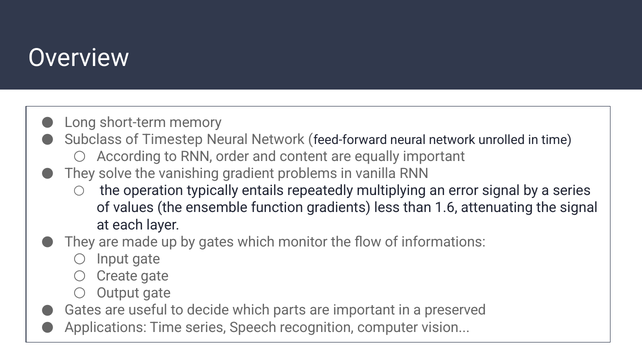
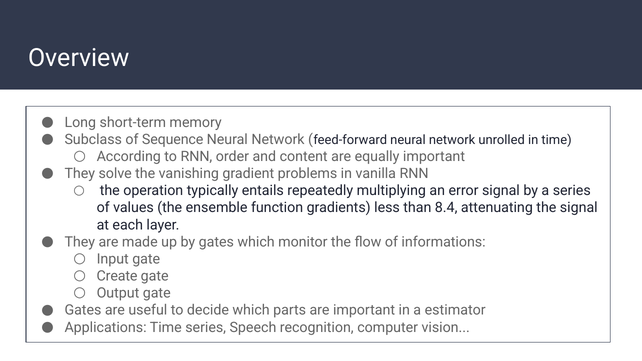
Timestep: Timestep -> Sequence
1.6: 1.6 -> 8.4
preserved: preserved -> estimator
